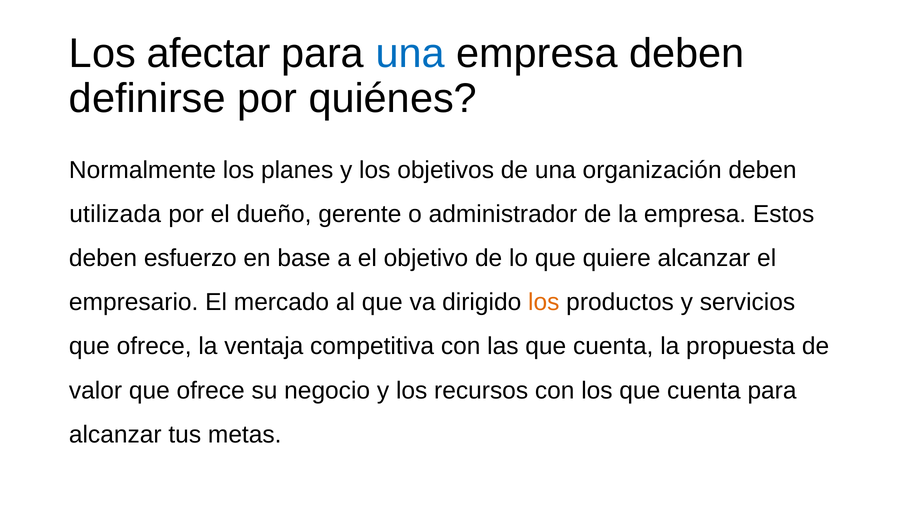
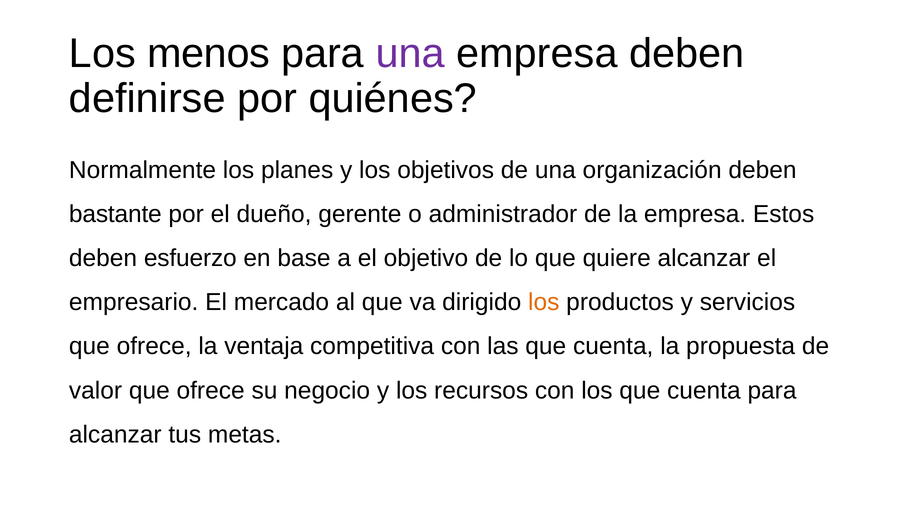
afectar: afectar -> menos
una at (410, 54) colour: blue -> purple
utilizada: utilizada -> bastante
